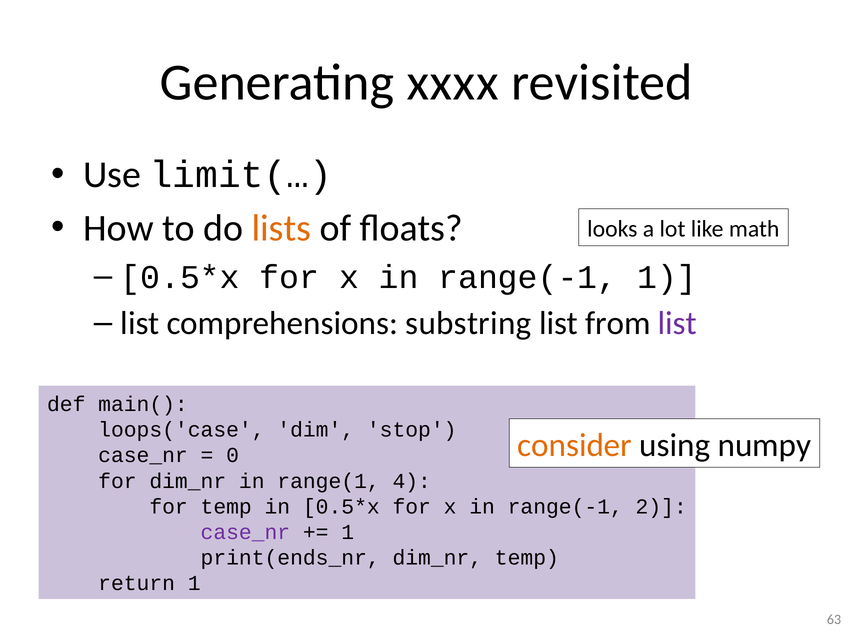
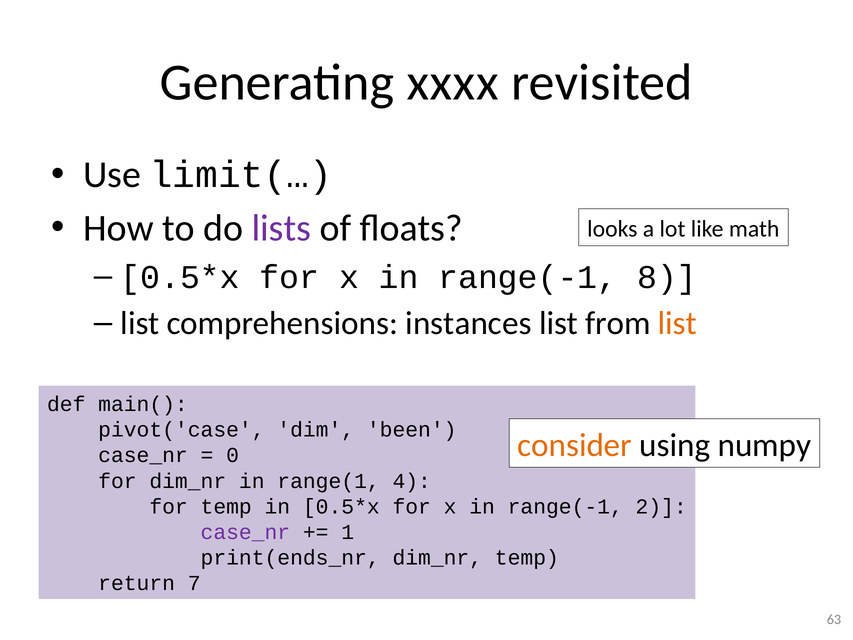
lists colour: orange -> purple
range(-1 1: 1 -> 8
substring: substring -> instances
list at (677, 323) colour: purple -> orange
loops('case: loops('case -> pivot('case
stop: stop -> been
return 1: 1 -> 7
